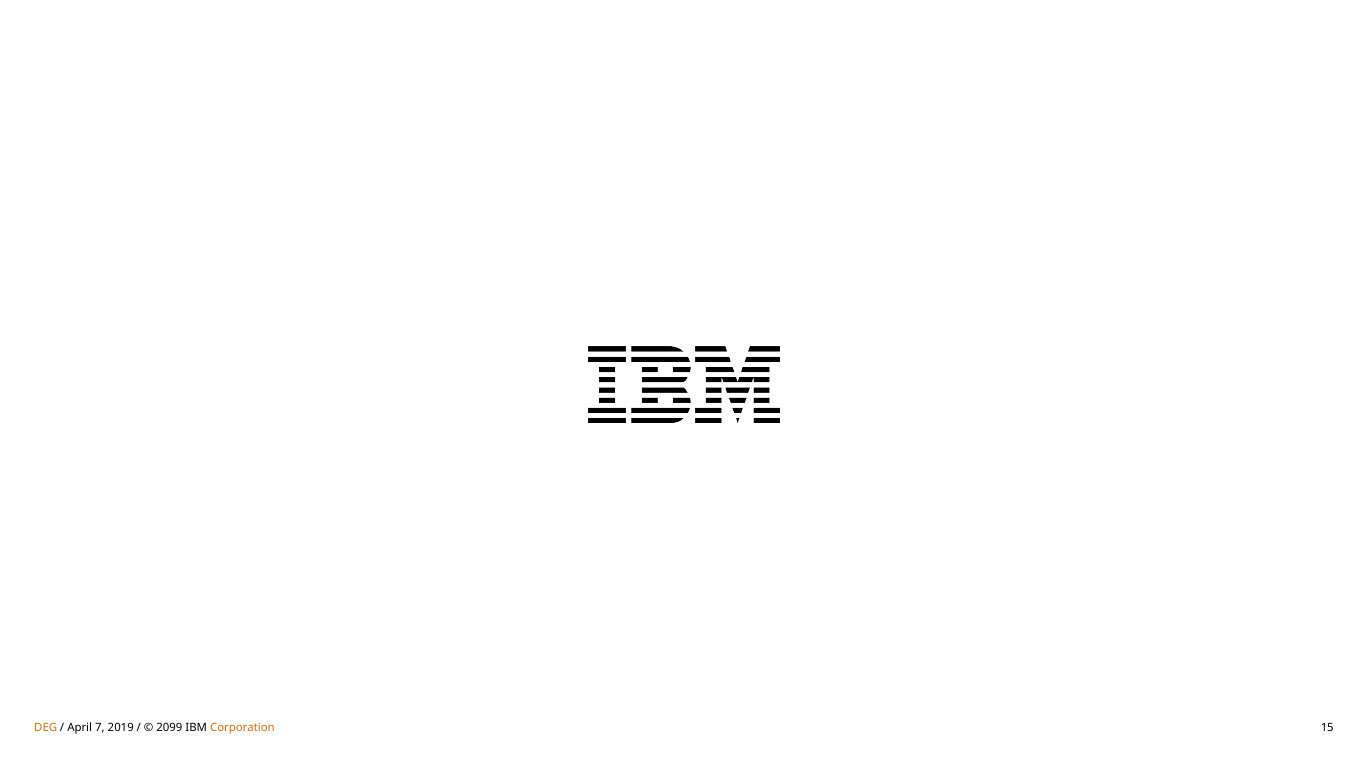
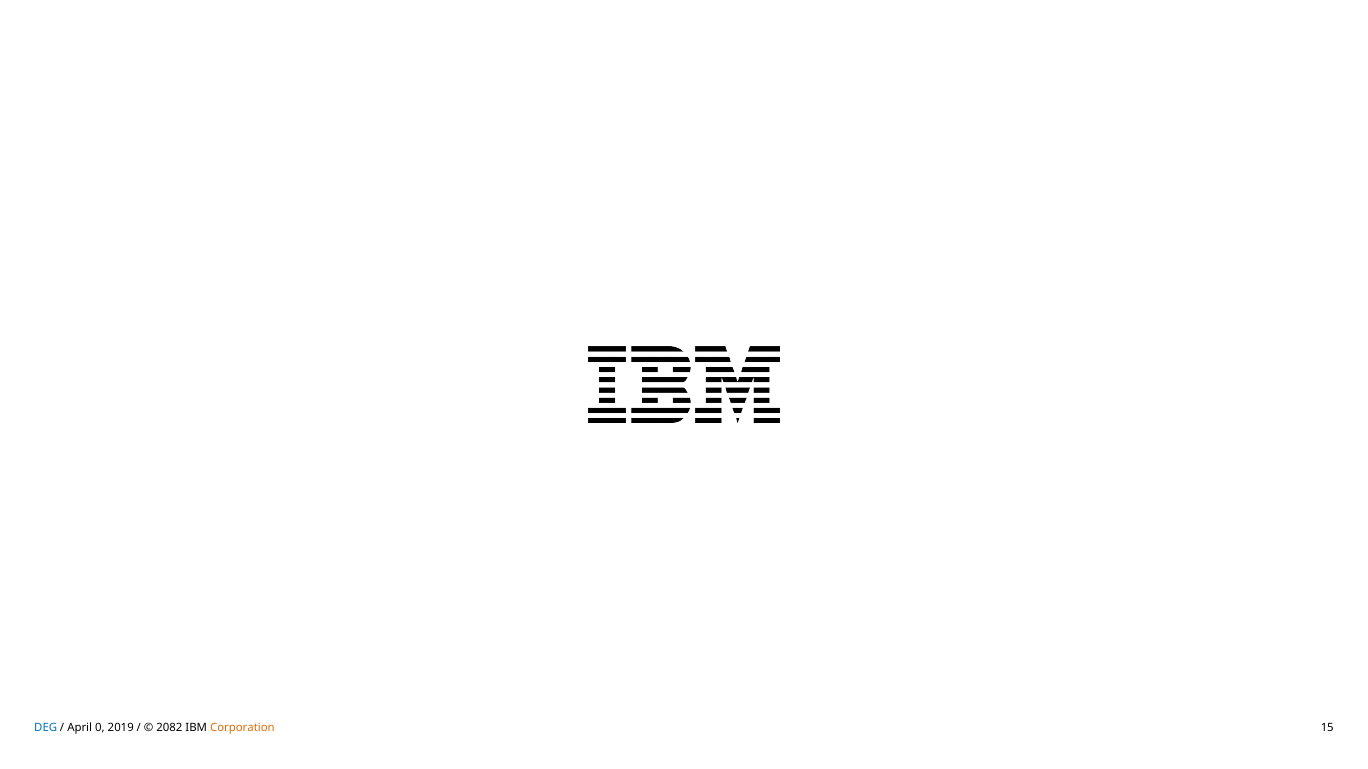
DEG colour: orange -> blue
7: 7 -> 0
2099: 2099 -> 2082
